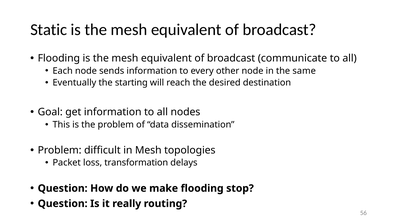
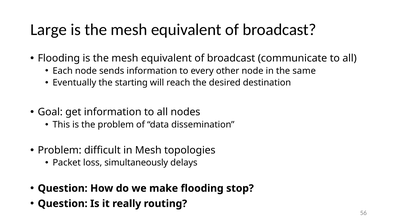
Static: Static -> Large
transformation: transformation -> simultaneously
